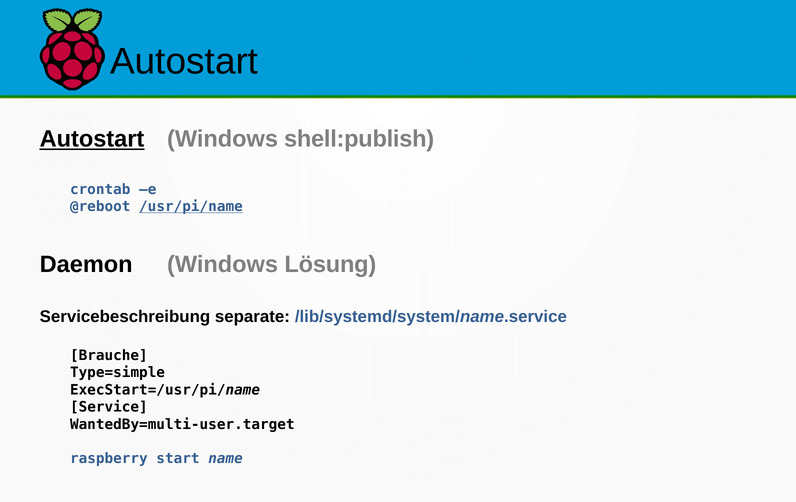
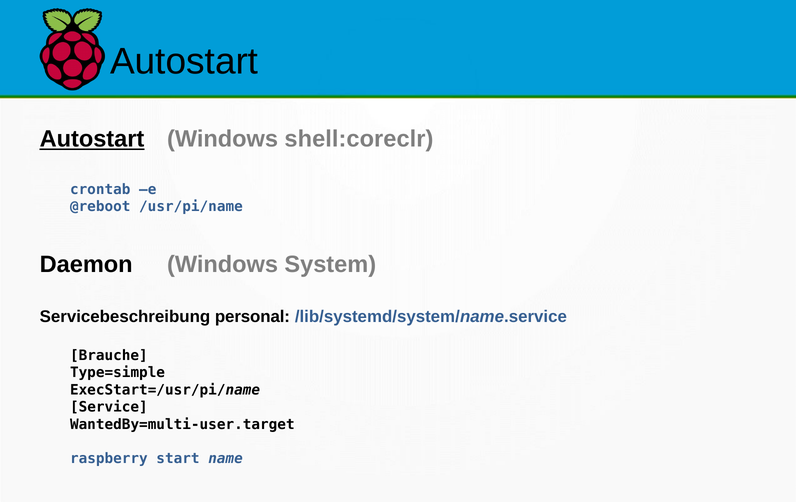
shell:publish: shell:publish -> shell:coreclr
/usr/pi/name underline: present -> none
Lösung: Lösung -> System
separate: separate -> personal
